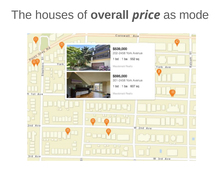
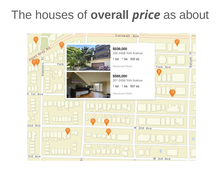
mode: mode -> about
